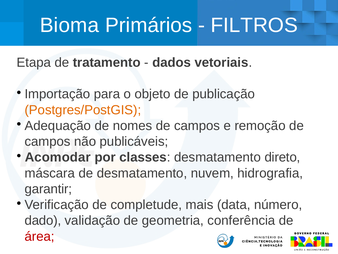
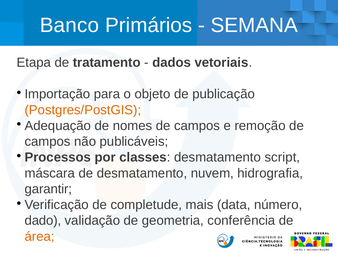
Bioma: Bioma -> Banco
FILTROS: FILTROS -> SEMANA
Acomodar: Acomodar -> Processos
direto: direto -> script
área colour: red -> orange
